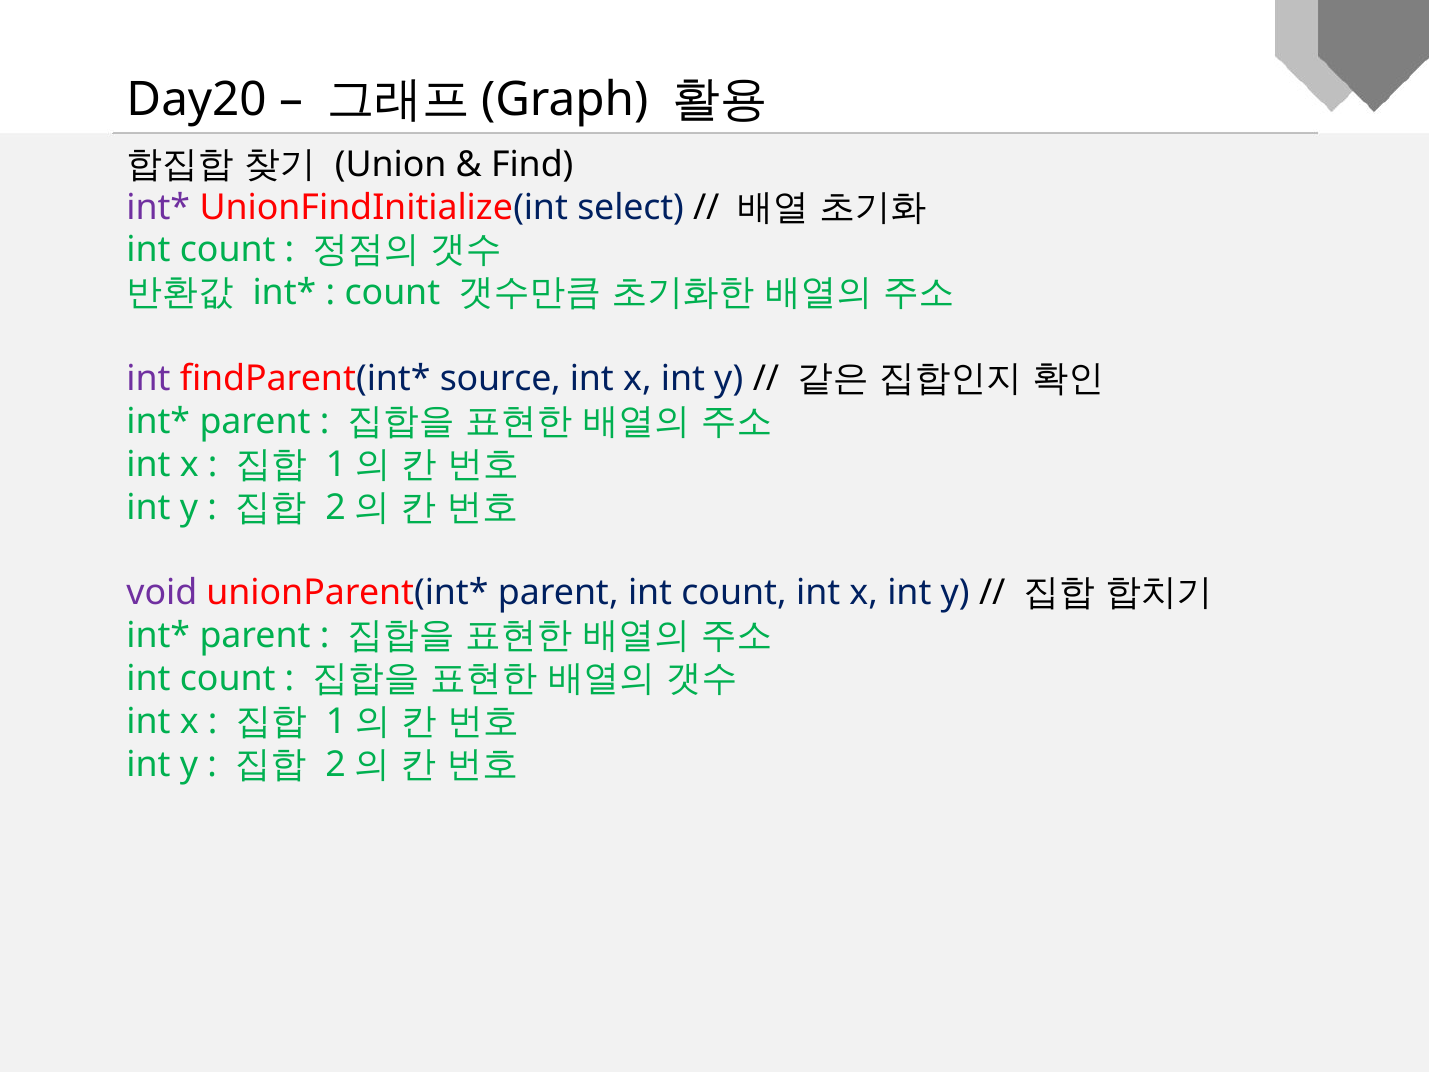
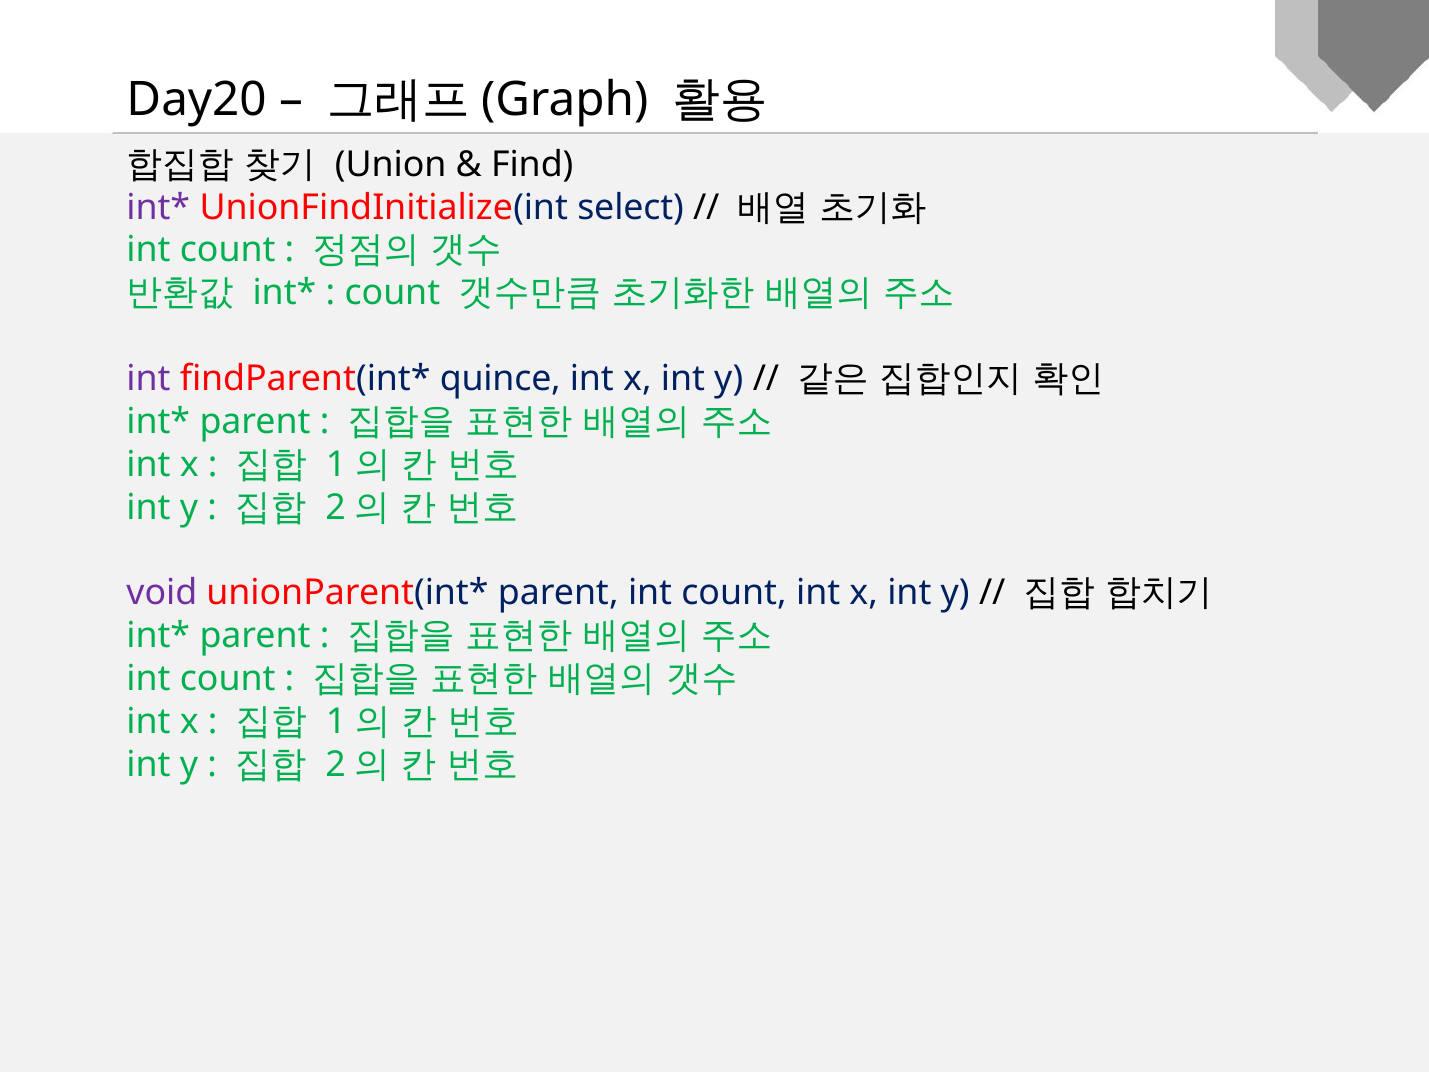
source: source -> quince
